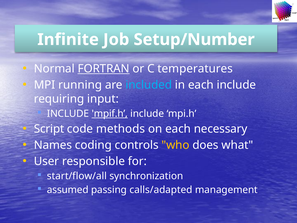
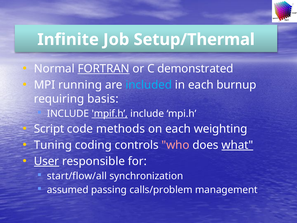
Setup/Number: Setup/Number -> Setup/Thermal
temperatures: temperatures -> demonstrated
each include: include -> burnup
input: input -> basis
necessary: necessary -> weighting
Names: Names -> Tuning
who colour: yellow -> pink
what underline: none -> present
User underline: none -> present
calls/adapted: calls/adapted -> calls/problem
